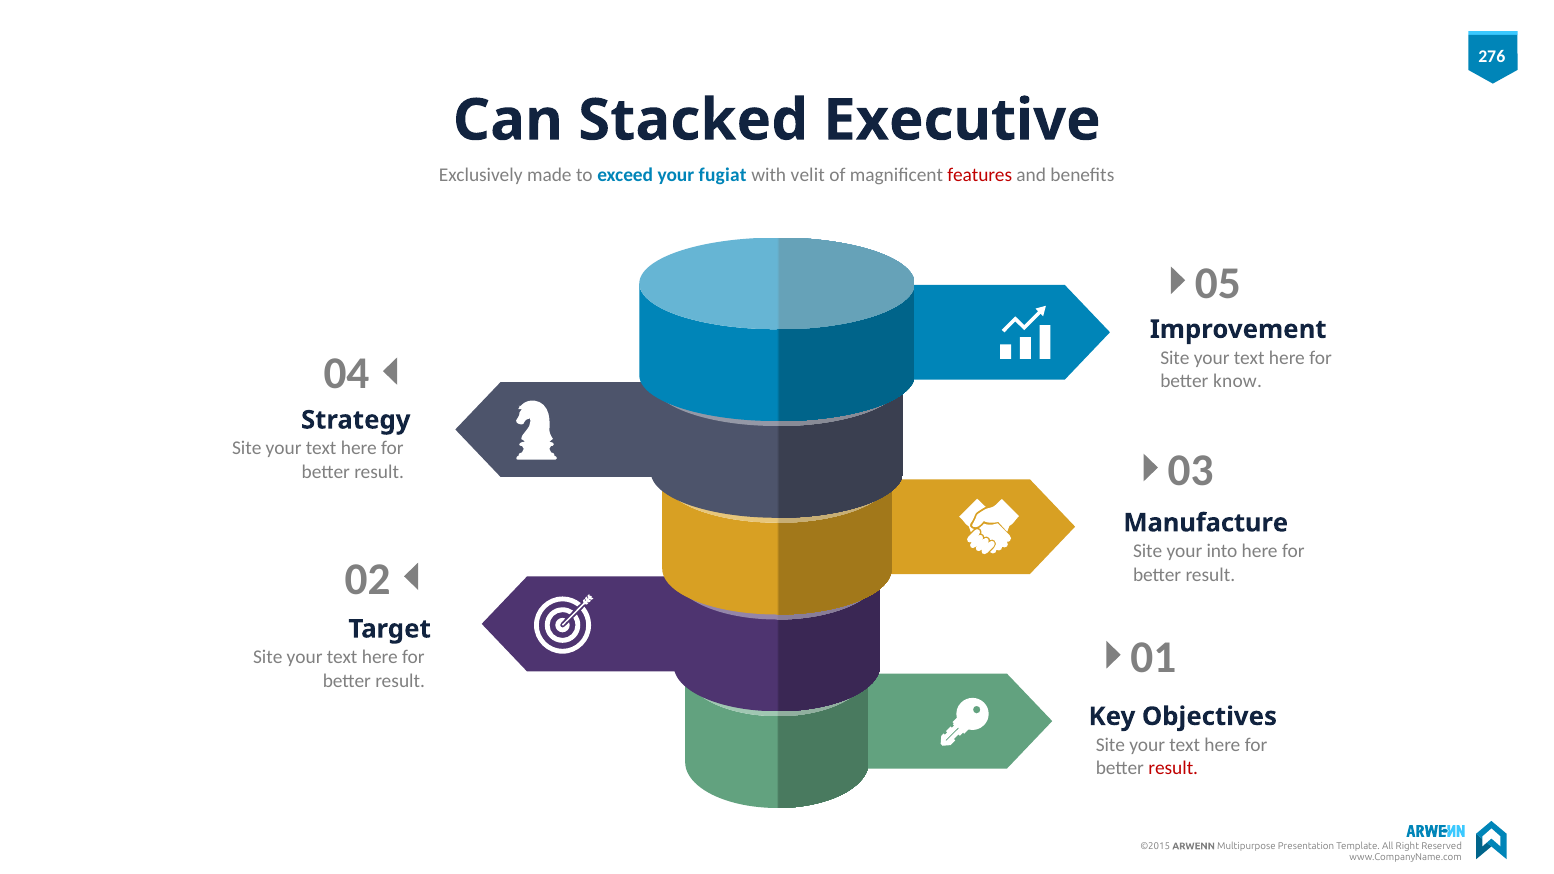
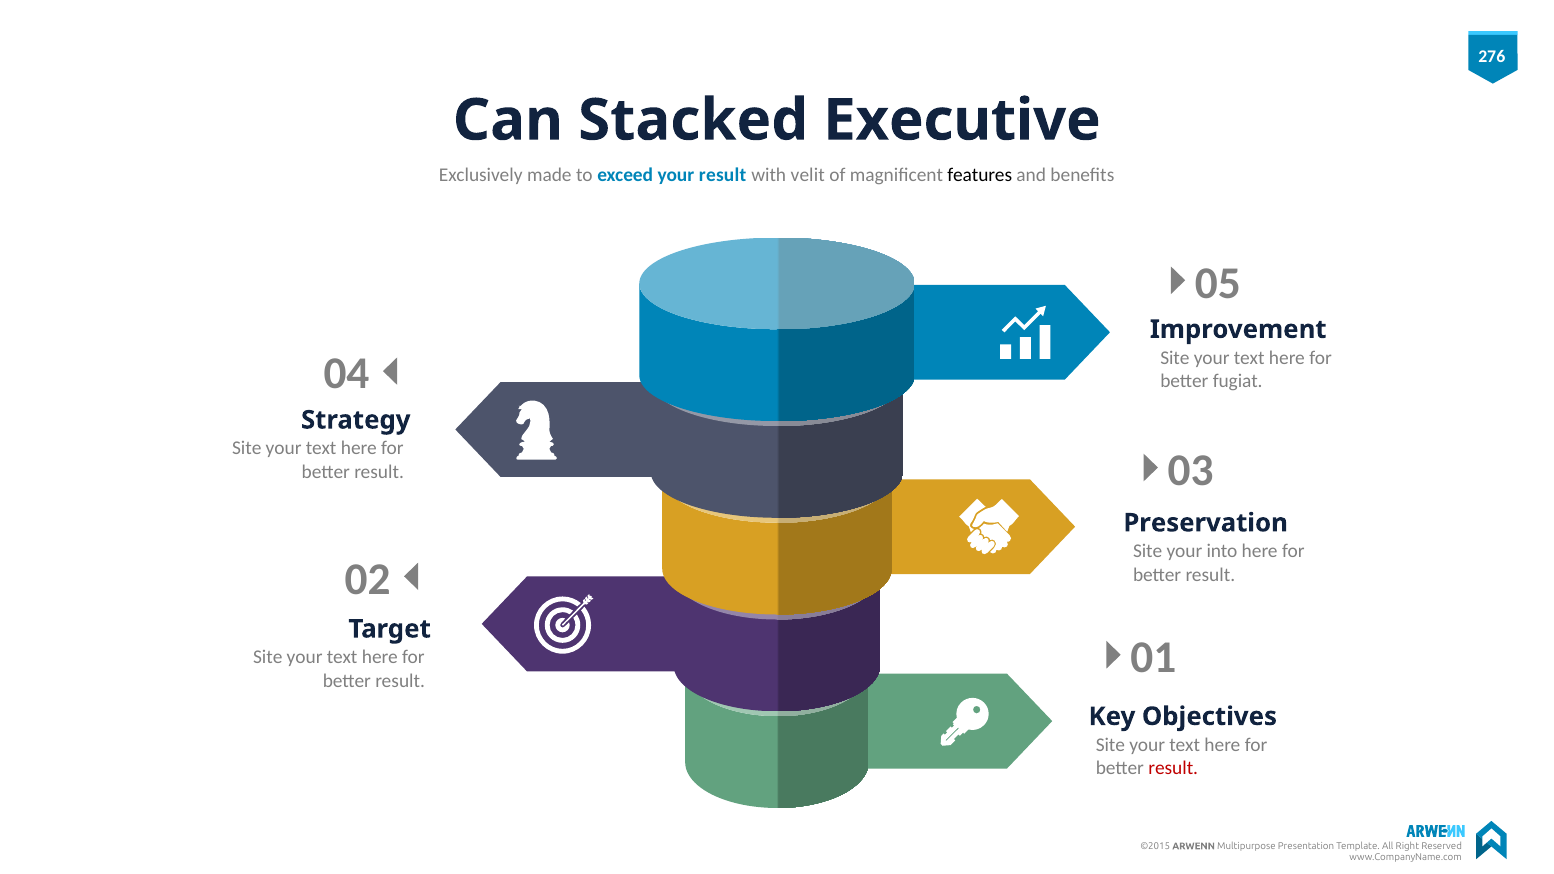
your fugiat: fugiat -> result
features colour: red -> black
know: know -> fugiat
Manufacture: Manufacture -> Preservation
